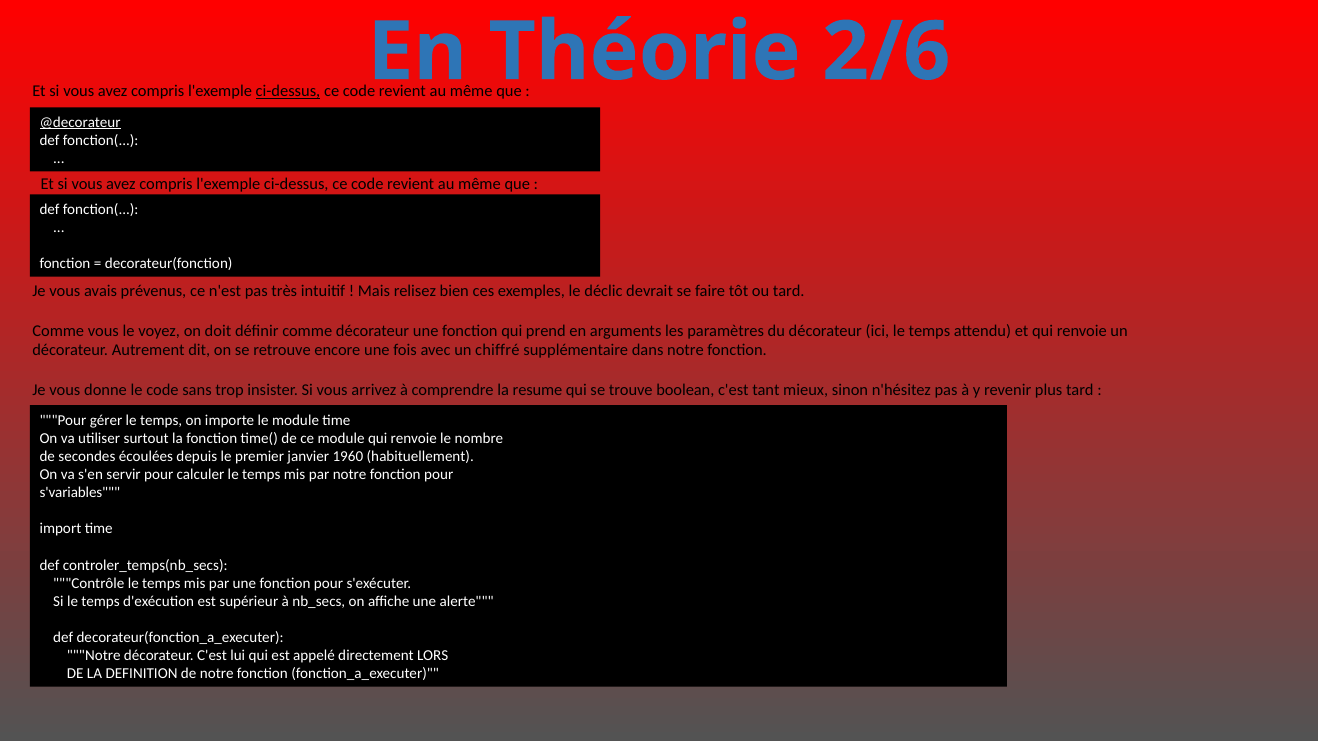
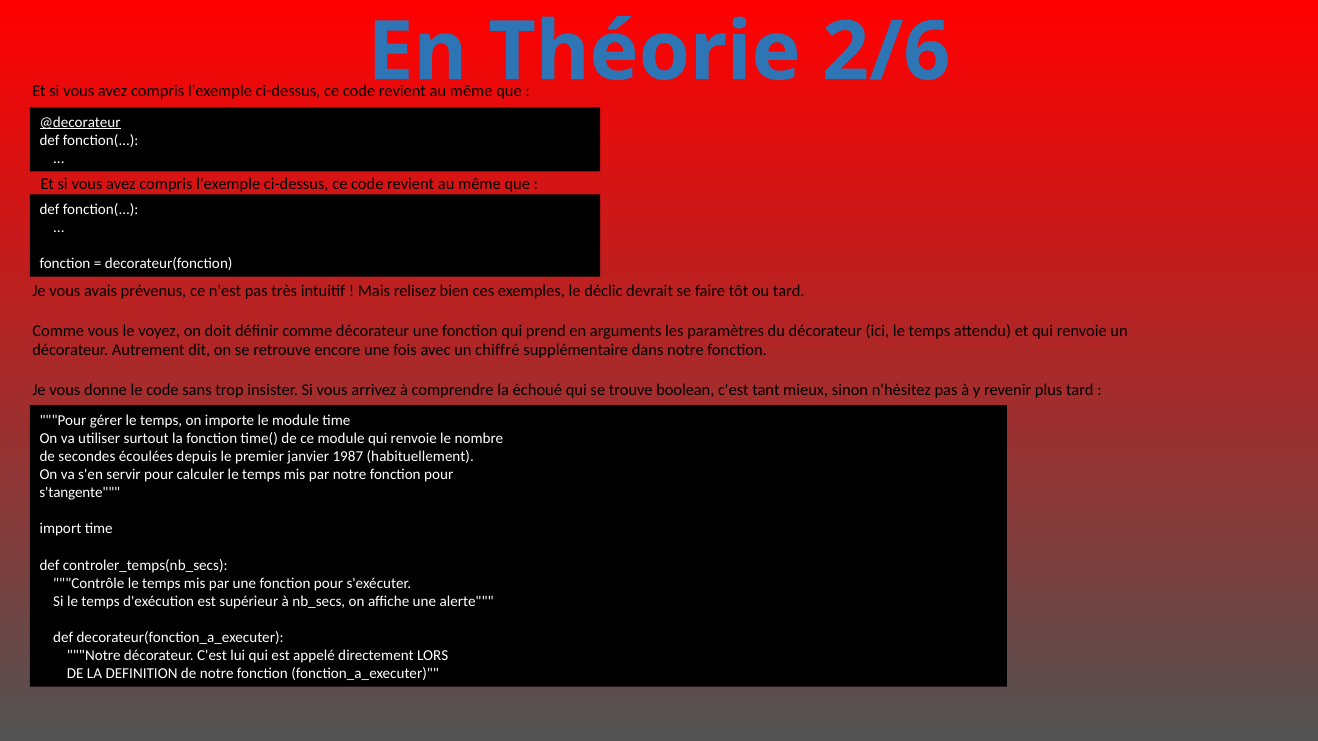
ci-dessus at (288, 91) underline: present -> none
resume: resume -> échoué
1960: 1960 -> 1987
s'variables: s'variables -> s'tangente
